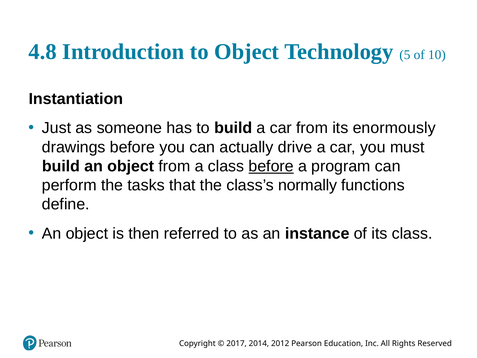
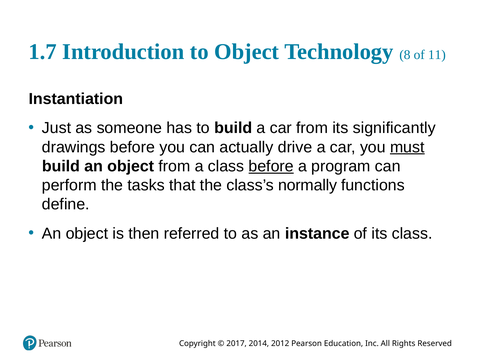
4.8: 4.8 -> 1.7
5: 5 -> 8
10: 10 -> 11
enormously: enormously -> significantly
must underline: none -> present
